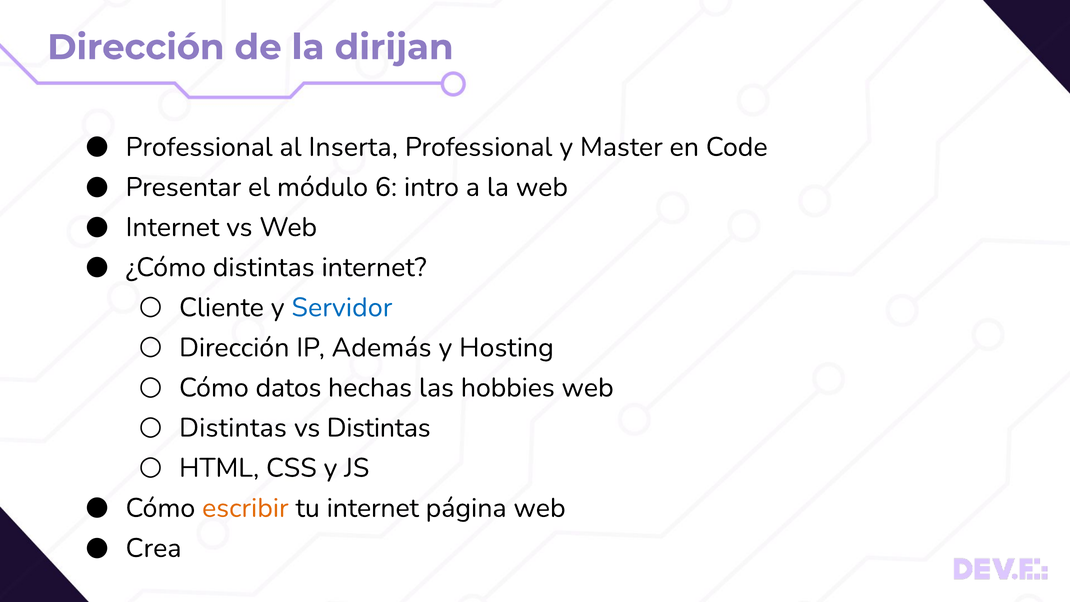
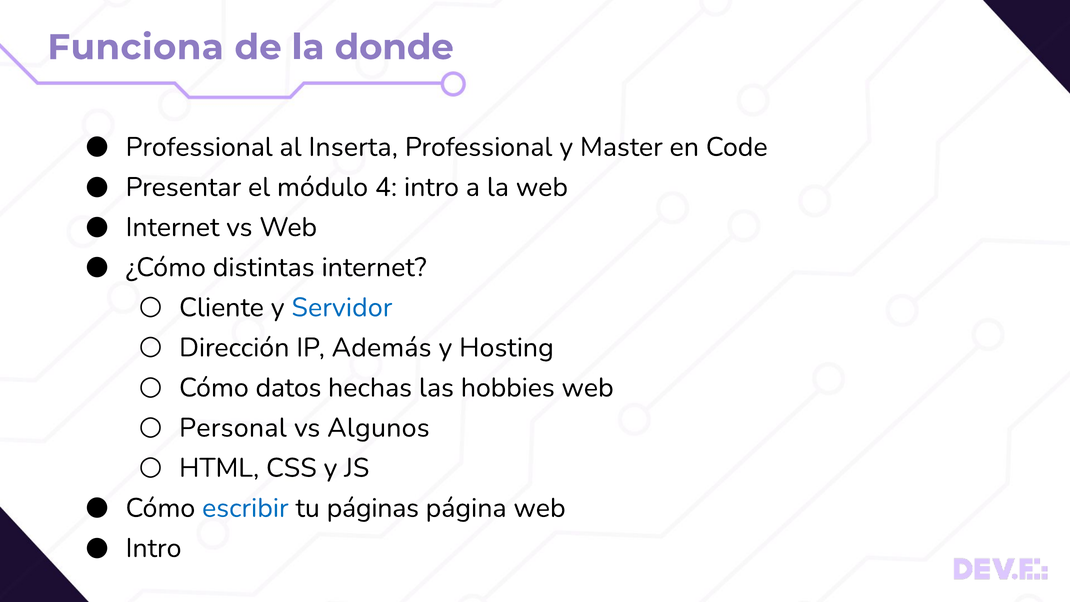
Dirección at (136, 47): Dirección -> Funciona
dirijan: dirijan -> donde
6: 6 -> 4
Distintas at (233, 428): Distintas -> Personal
vs Distintas: Distintas -> Algunos
escribir colour: orange -> blue
tu internet: internet -> páginas
Crea at (154, 548): Crea -> Intro
